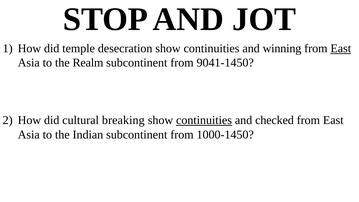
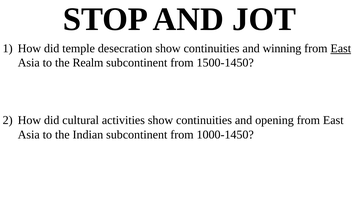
9041-1450: 9041-1450 -> 1500-1450
breaking: breaking -> activities
continuities at (204, 120) underline: present -> none
checked: checked -> opening
